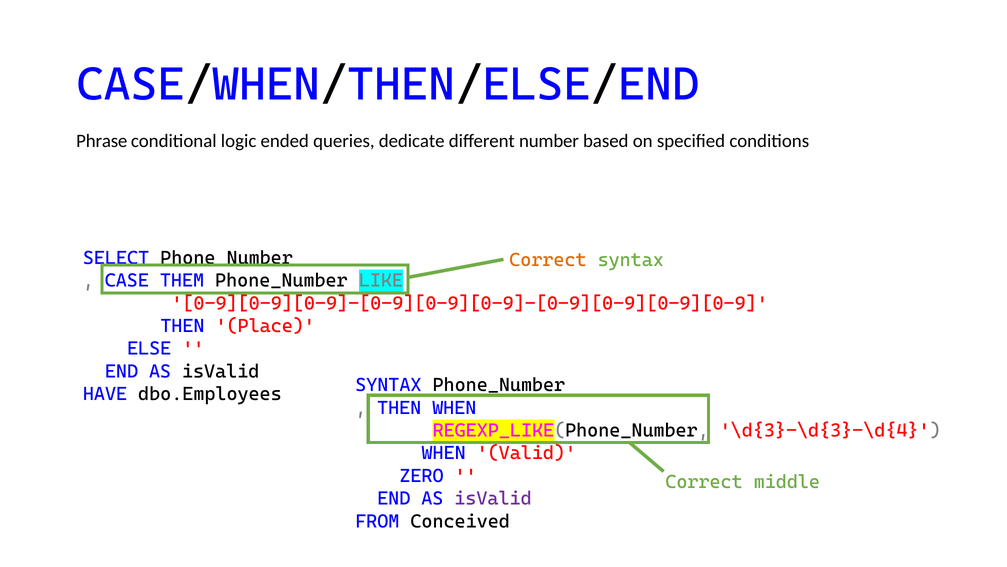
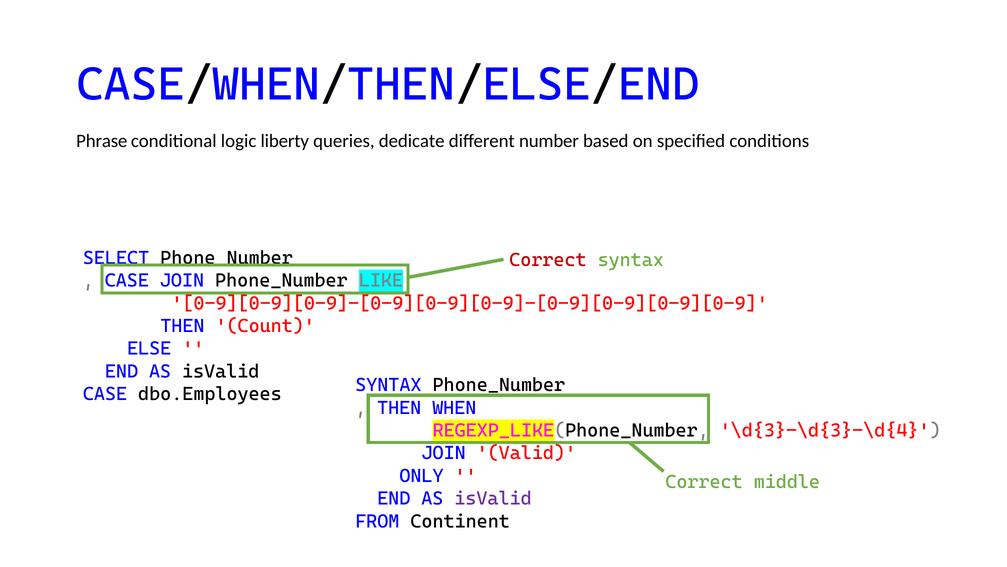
ended: ended -> liberty
Correct at (548, 260) colour: orange -> red
CASE THEM: THEM -> JOIN
Place: Place -> Count
HAVE at (105, 394): HAVE -> CASE
WHEN at (444, 453): WHEN -> JOIN
ZERO: ZERO -> ONLY
Conceived: Conceived -> Continent
